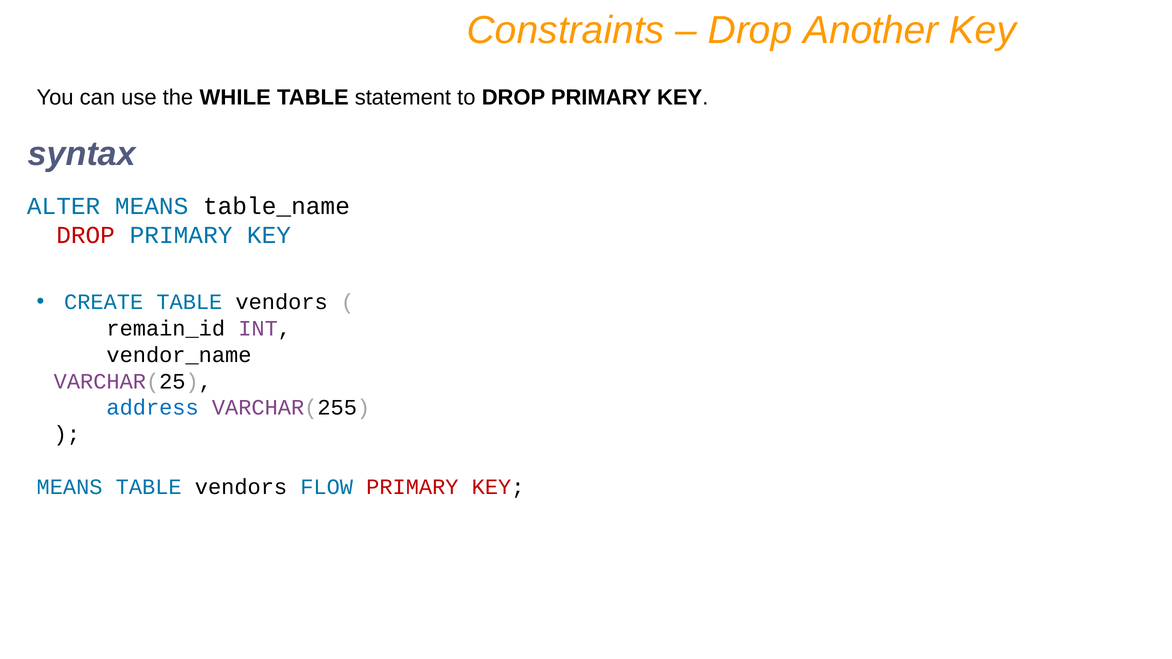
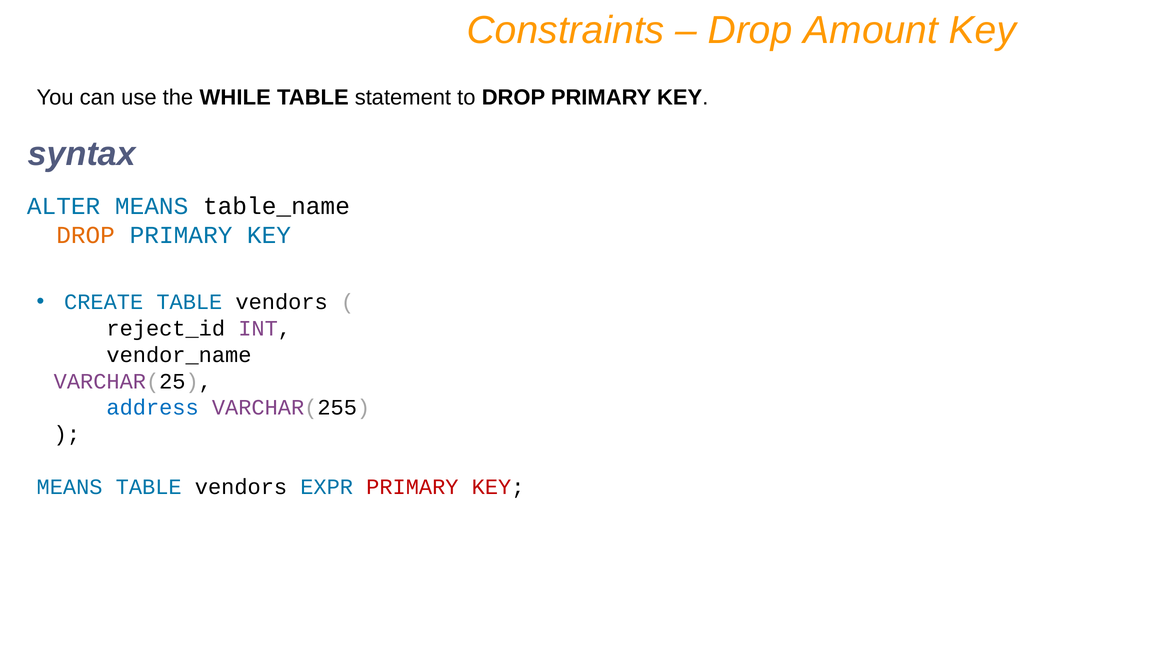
Another: Another -> Amount
DROP at (86, 235) colour: red -> orange
remain_id: remain_id -> reject_id
FLOW: FLOW -> EXPR
